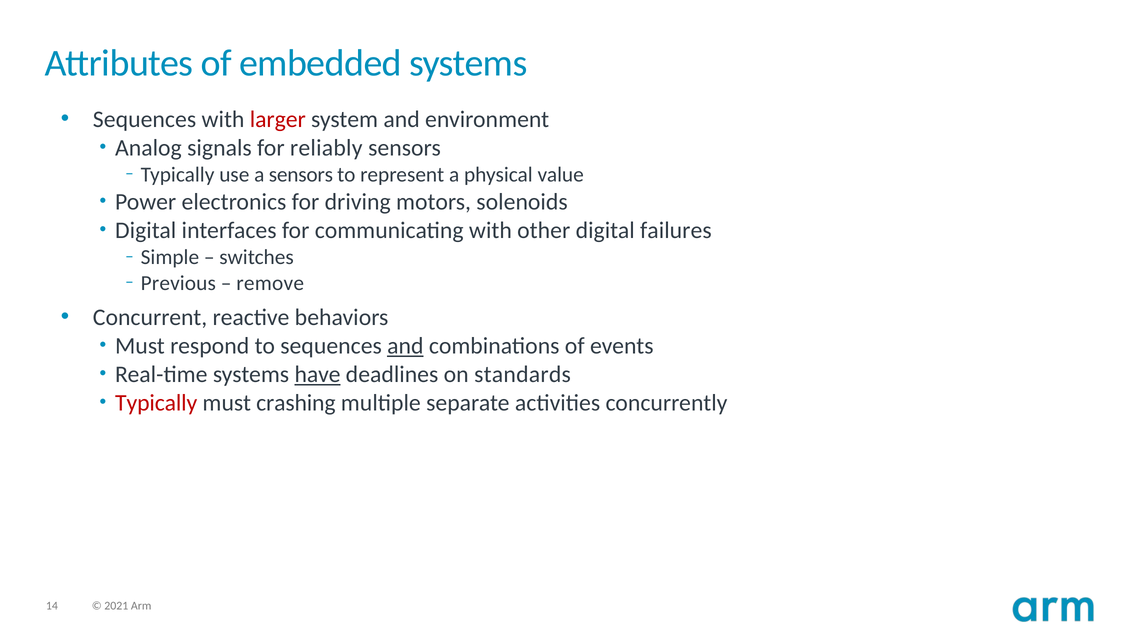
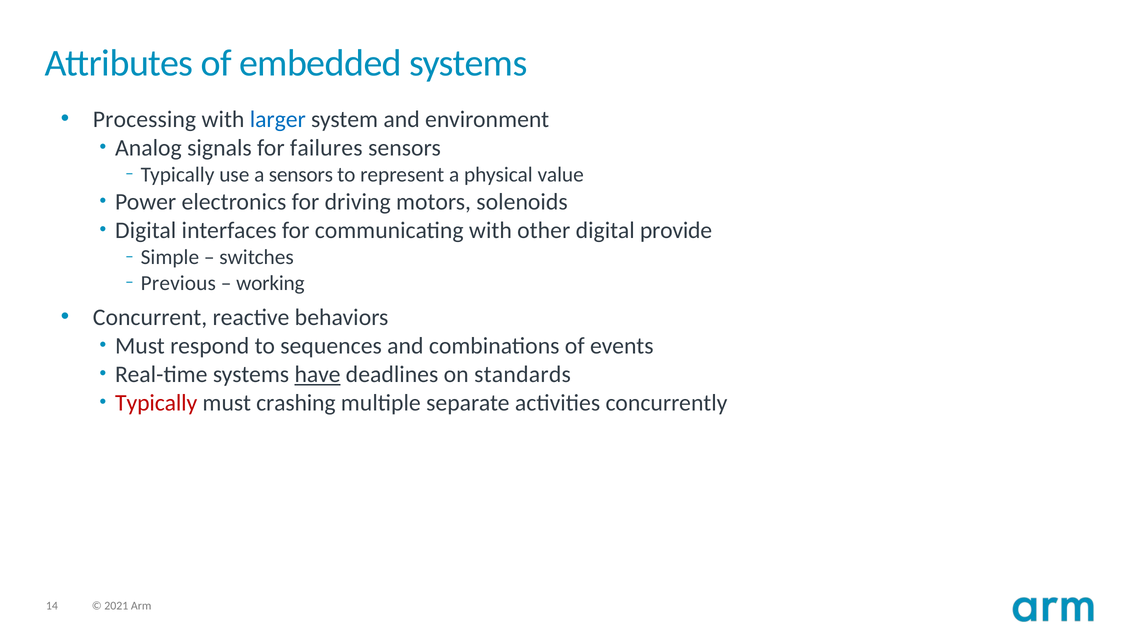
Sequences at (145, 119): Sequences -> Processing
larger colour: red -> blue
reliably: reliably -> failures
failures: failures -> provide
remove: remove -> working
and at (405, 346) underline: present -> none
